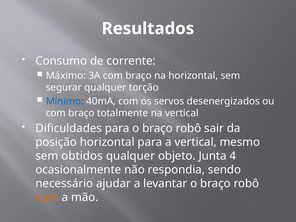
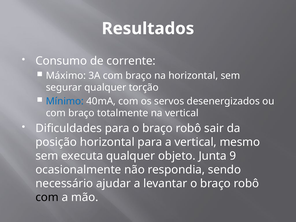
obtidos: obtidos -> executa
4: 4 -> 9
com at (47, 197) colour: orange -> black
